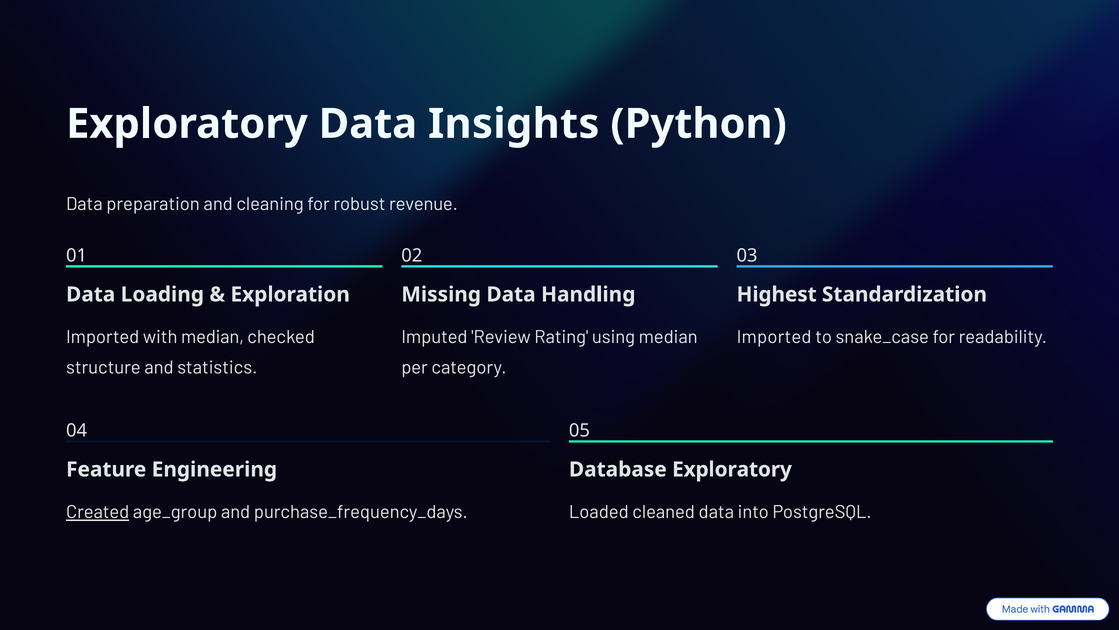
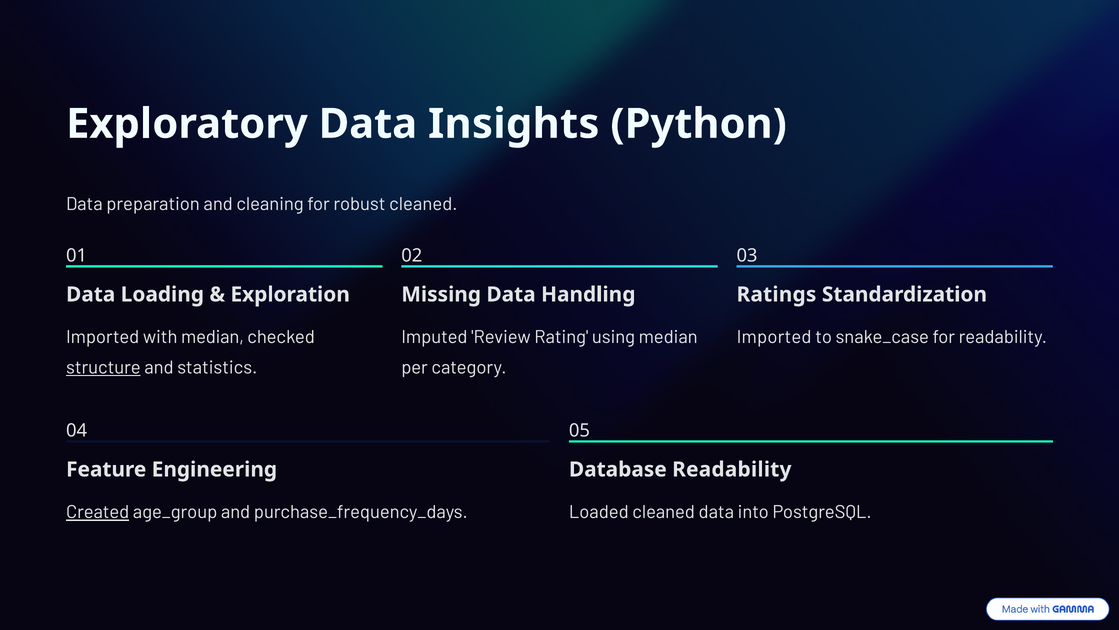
robust revenue: revenue -> cleaned
Highest: Highest -> Ratings
structure underline: none -> present
Database Exploratory: Exploratory -> Readability
